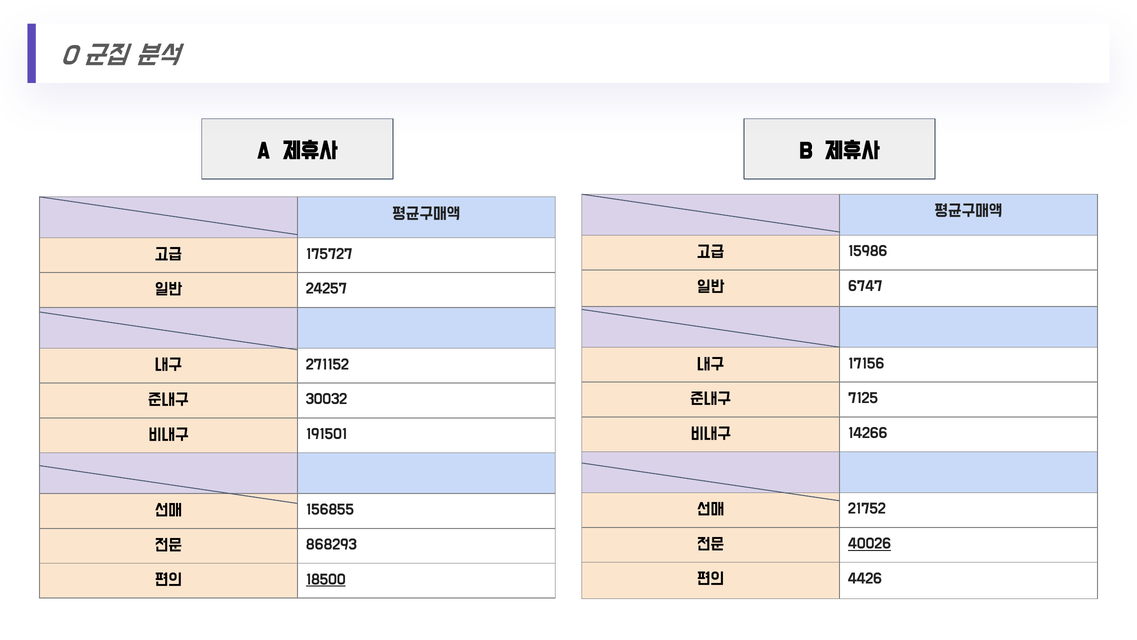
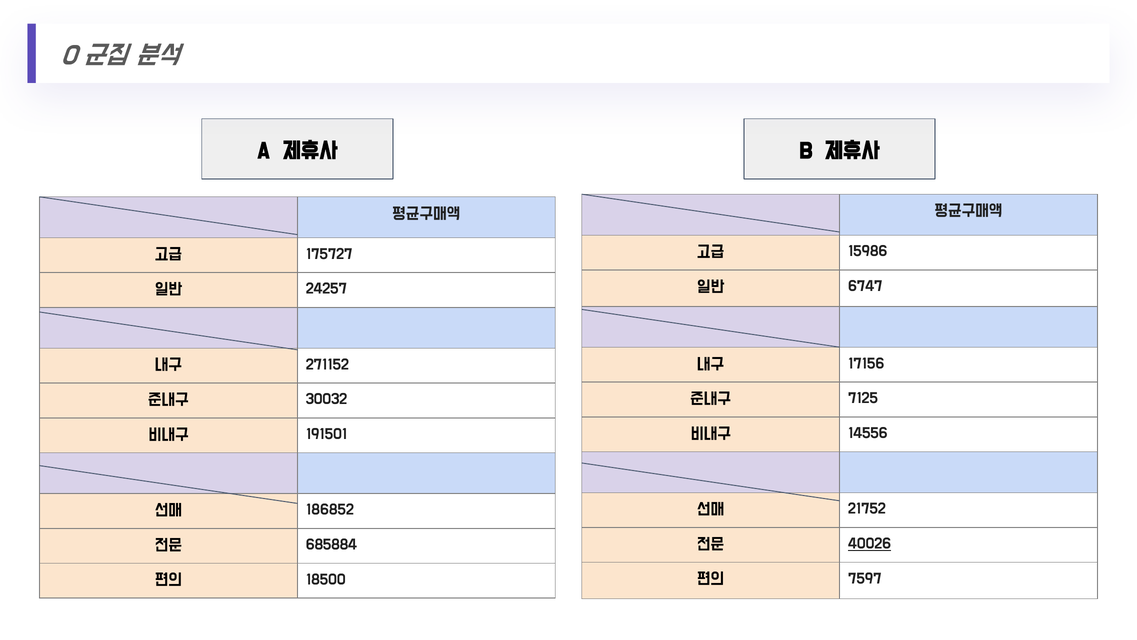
14266: 14266 -> 14556
156855: 156855 -> 186852
868293: 868293 -> 685884
4426: 4426 -> 7597
18500 underline: present -> none
